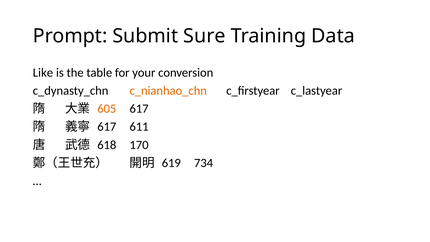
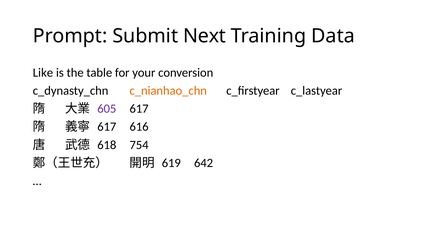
Sure: Sure -> Next
605 colour: orange -> purple
611: 611 -> 616
170: 170 -> 754
734: 734 -> 642
